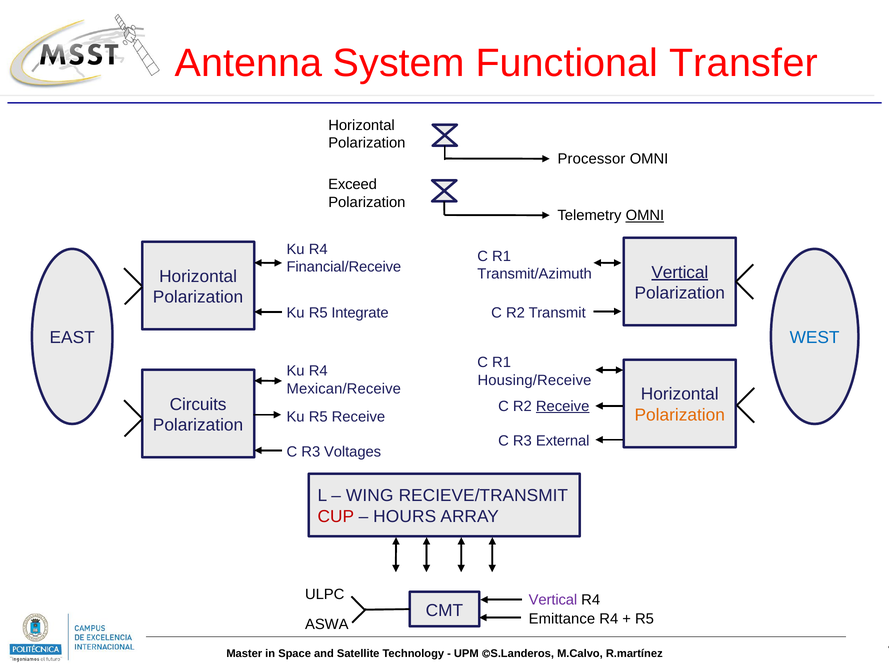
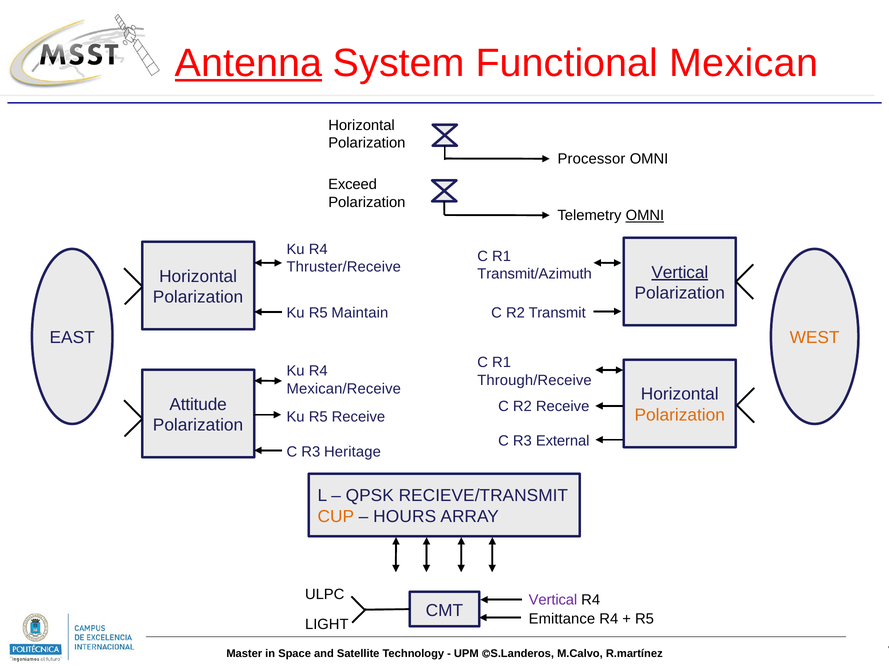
Antenna underline: none -> present
Transfer: Transfer -> Mexican
Financial/Receive: Financial/Receive -> Thruster/Receive
Integrate: Integrate -> Maintain
WEST colour: blue -> orange
Housing/Receive: Housing/Receive -> Through/Receive
Circuits: Circuits -> Attitude
Receive at (563, 406) underline: present -> none
Voltages: Voltages -> Heritage
WING: WING -> QPSK
CUP colour: red -> orange
ASWA: ASWA -> LIGHT
